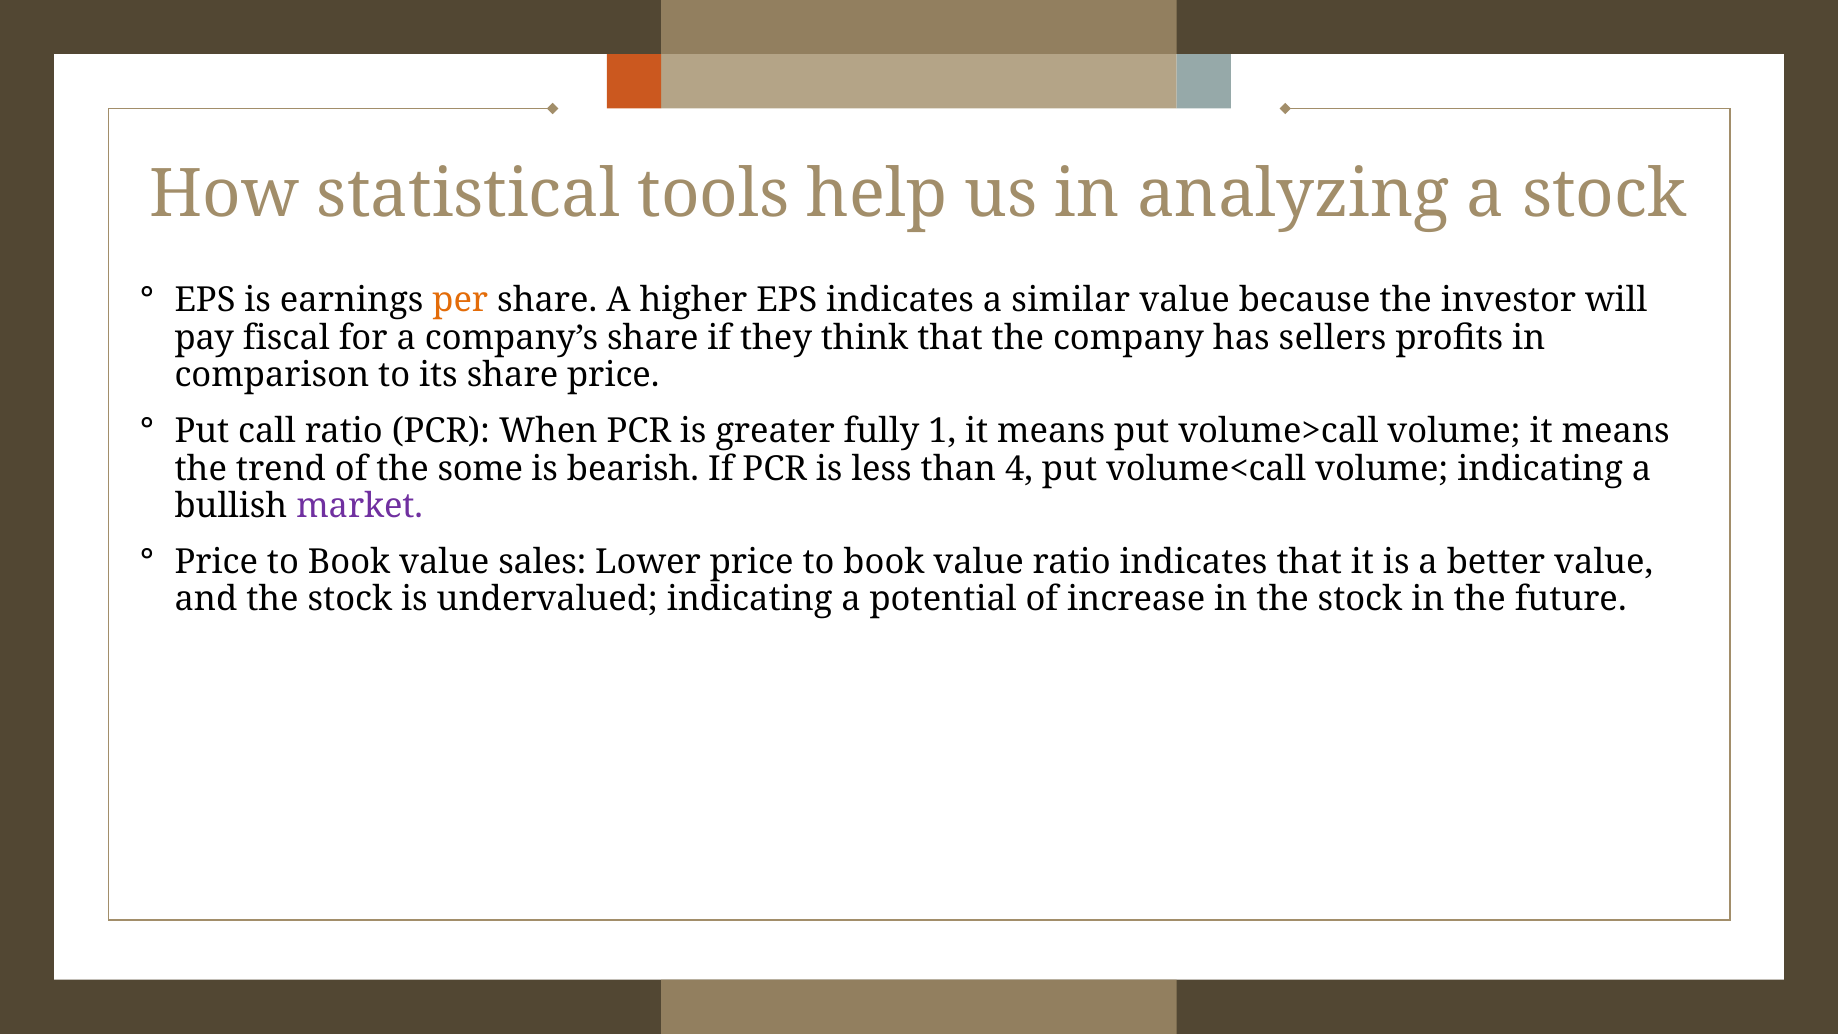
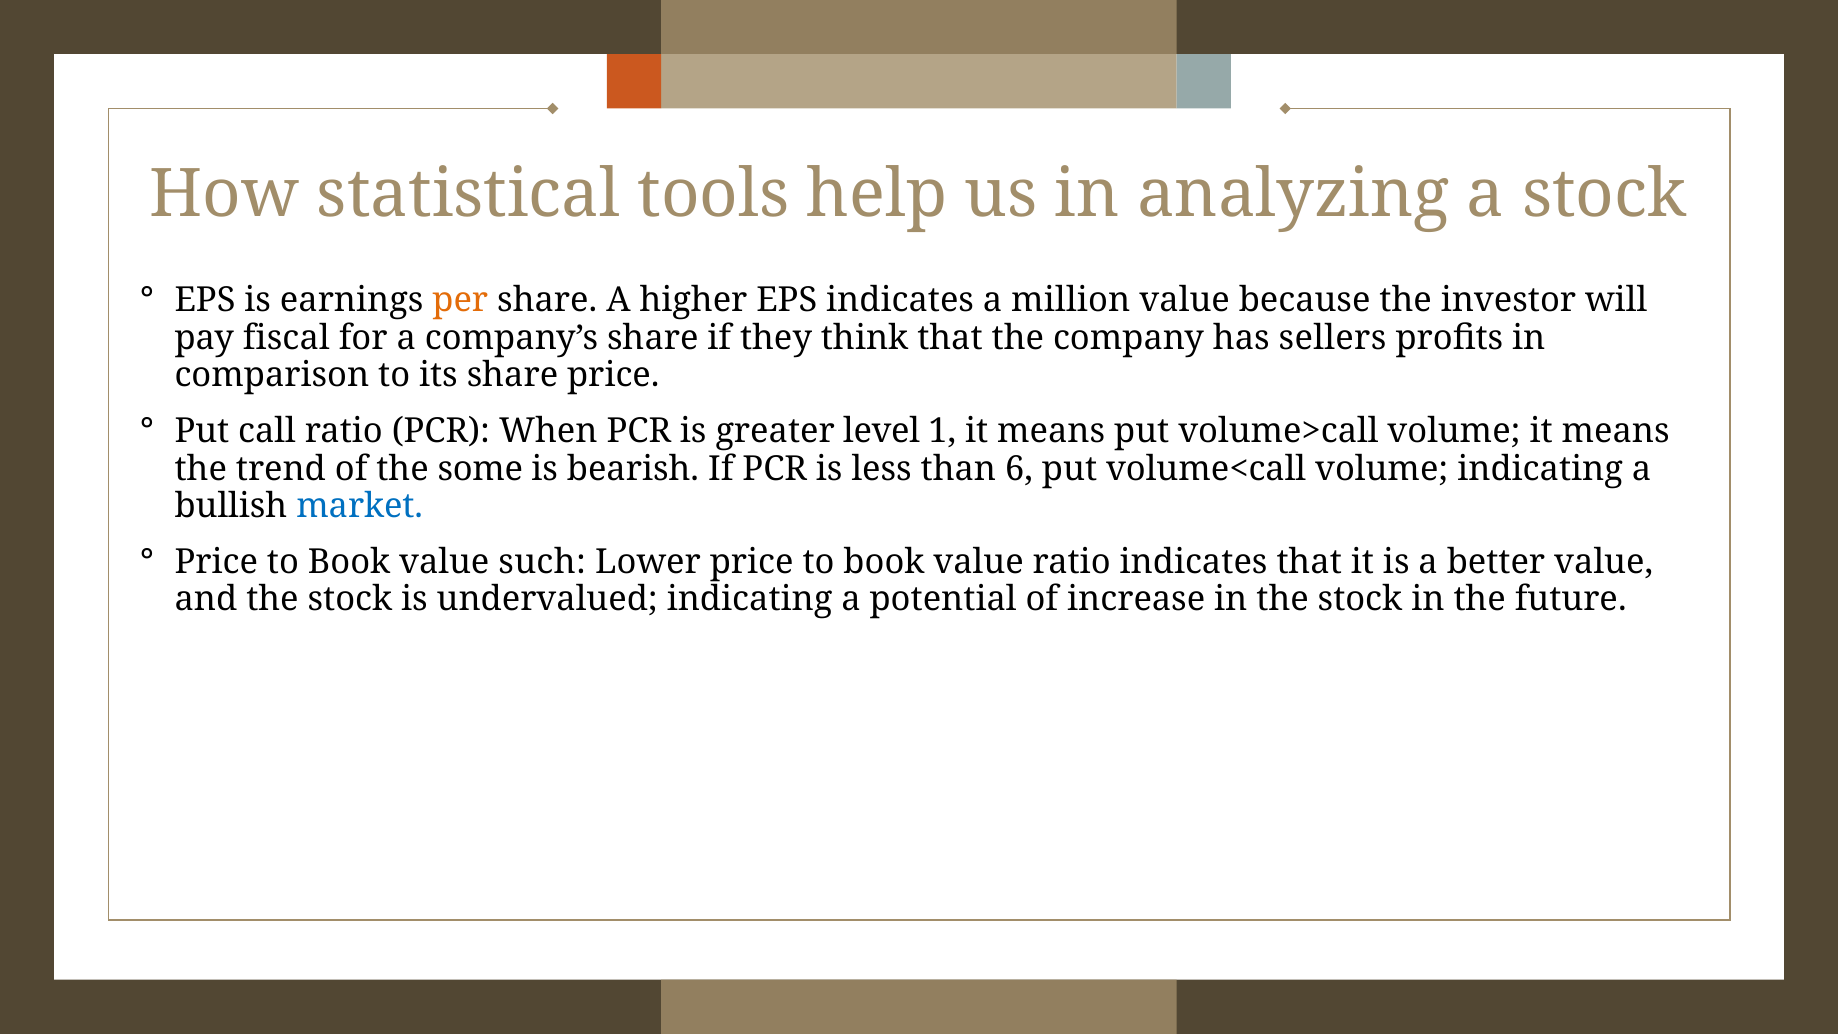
similar: similar -> million
fully: fully -> level
4: 4 -> 6
market colour: purple -> blue
sales: sales -> such
